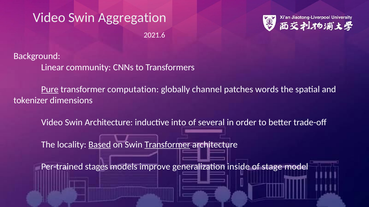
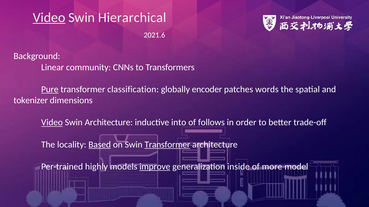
Video at (49, 18) underline: none -> present
Aggregation: Aggregation -> Hierarchical
computation: computation -> classification
channel: channel -> encoder
Video at (52, 123) underline: none -> present
several: several -> follows
stages: stages -> highly
improve underline: none -> present
stage: stage -> more
